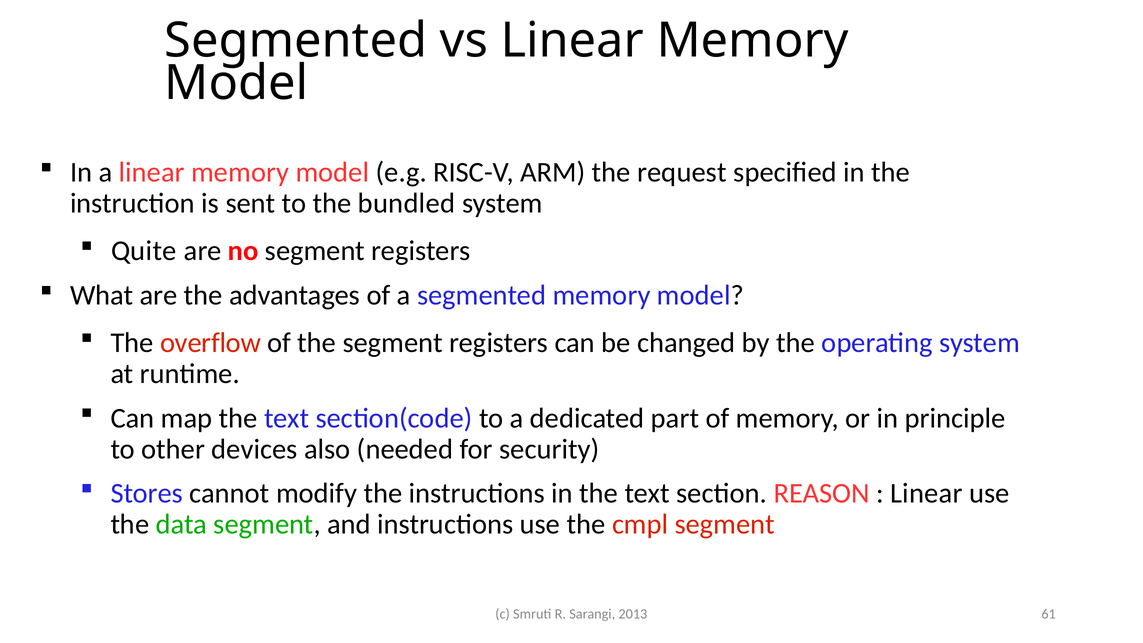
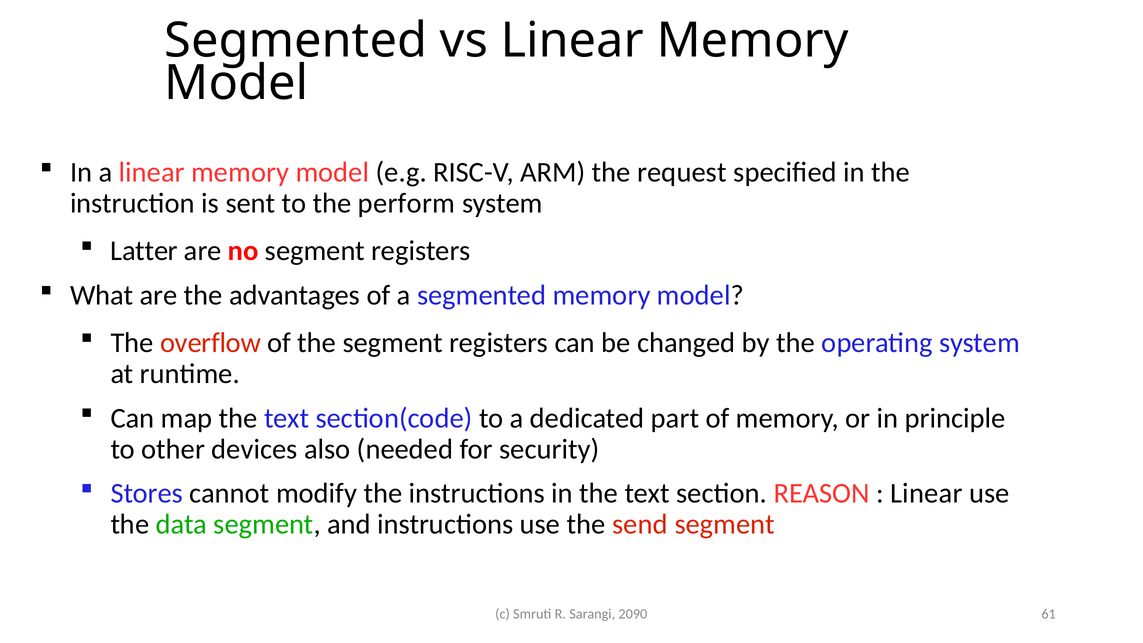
bundled: bundled -> perform
Quite: Quite -> Latter
cmpl: cmpl -> send
2013: 2013 -> 2090
